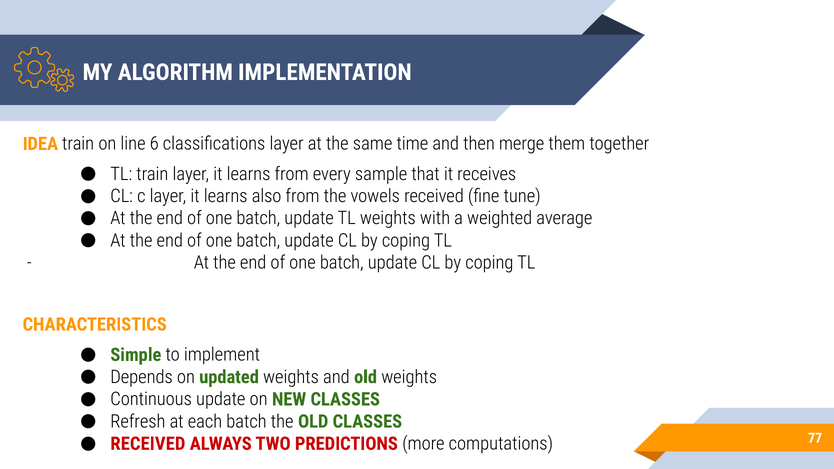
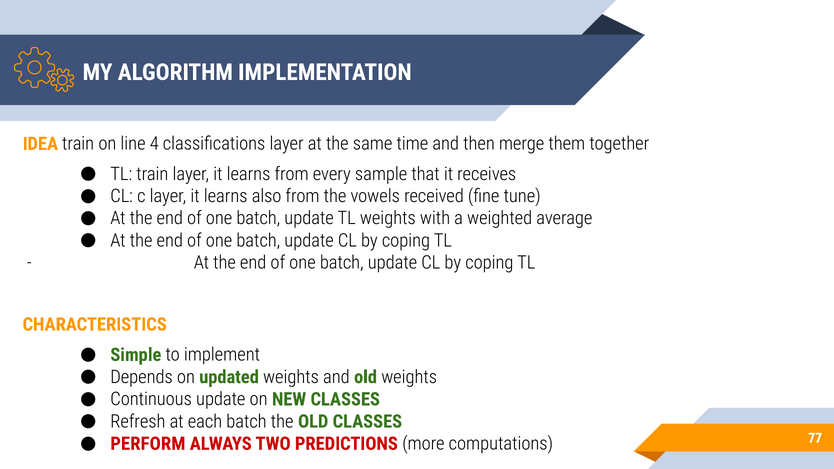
6: 6 -> 4
RECEIVED at (148, 444): RECEIVED -> PERFORM
